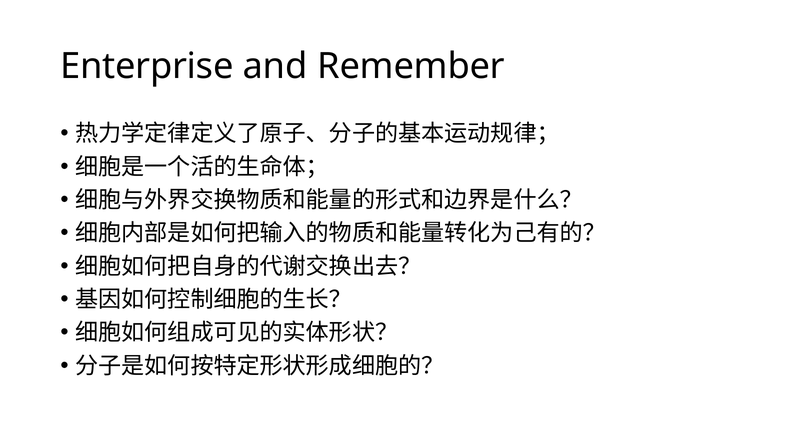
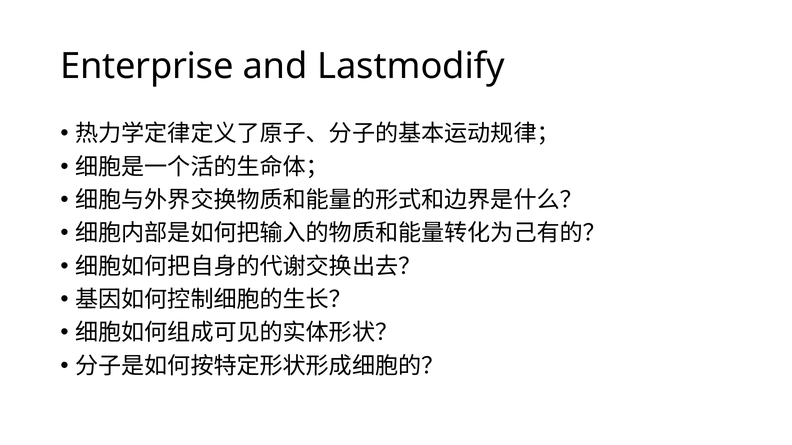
Remember: Remember -> Lastmodify
